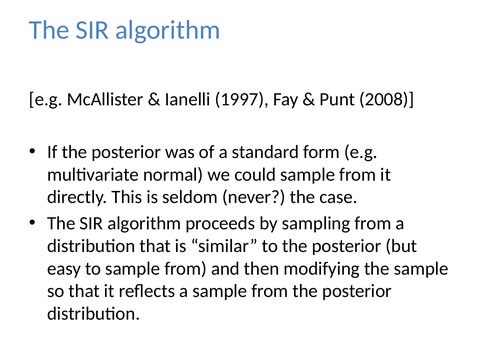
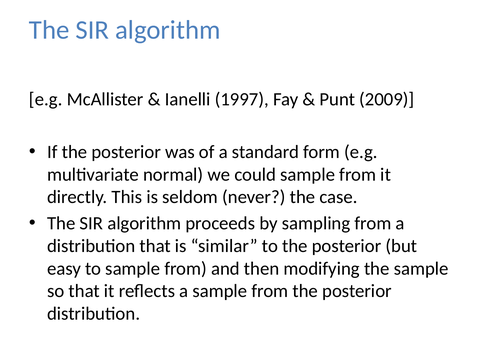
2008: 2008 -> 2009
